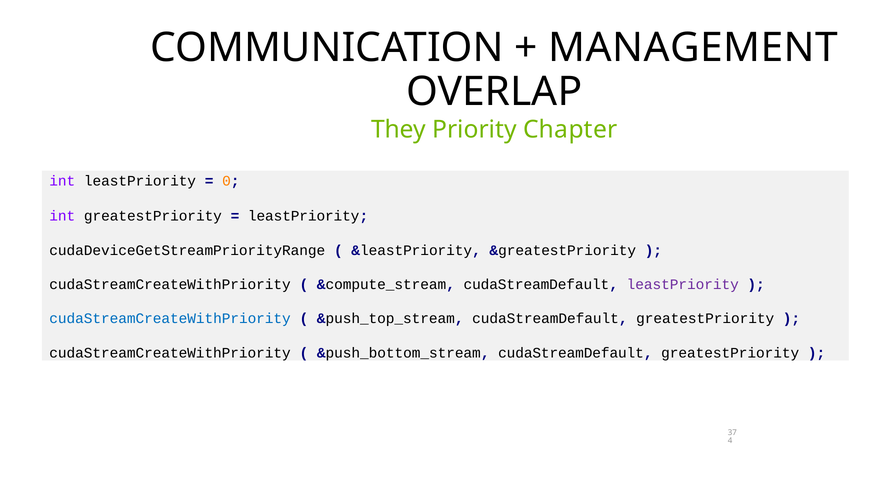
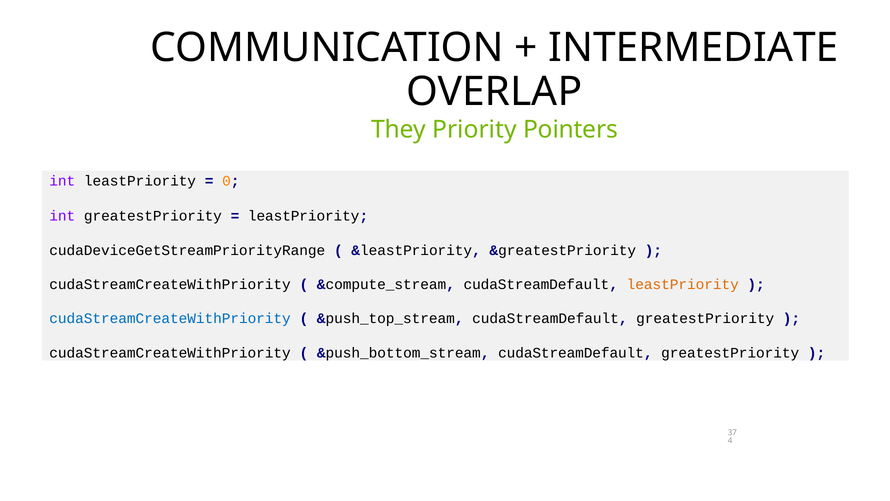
MANAGEMENT: MANAGEMENT -> INTERMEDIATE
Chapter: Chapter -> Pointers
leastPriority at (683, 284) colour: purple -> orange
